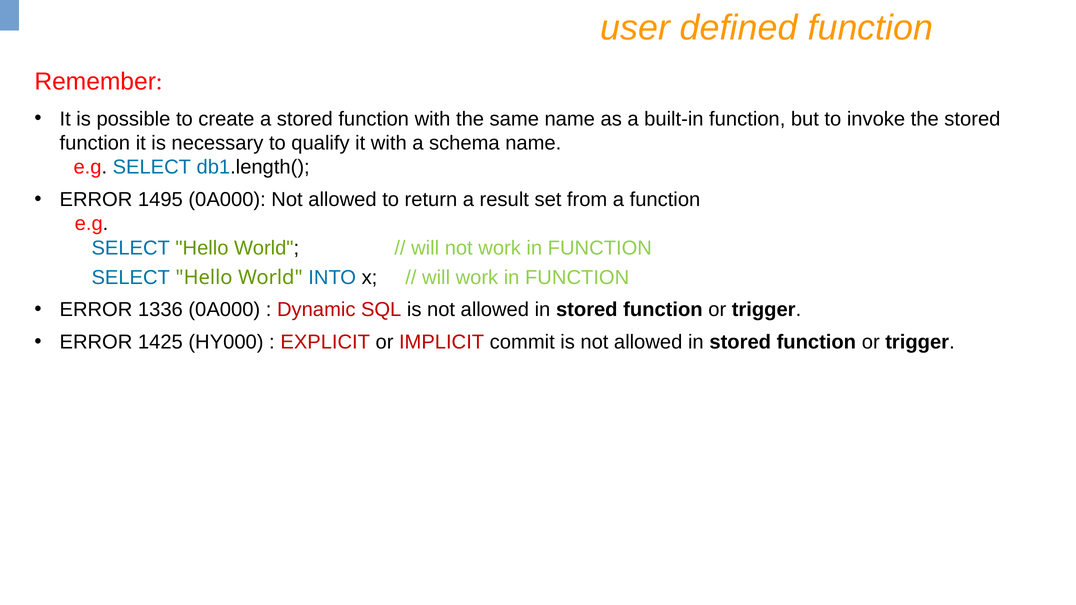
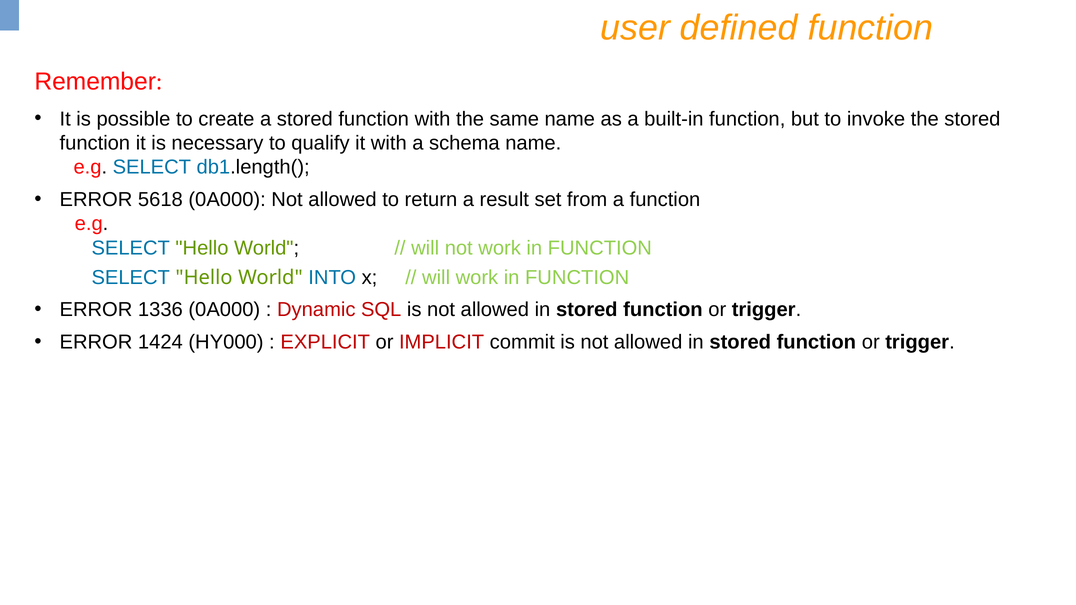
1495: 1495 -> 5618
1425: 1425 -> 1424
